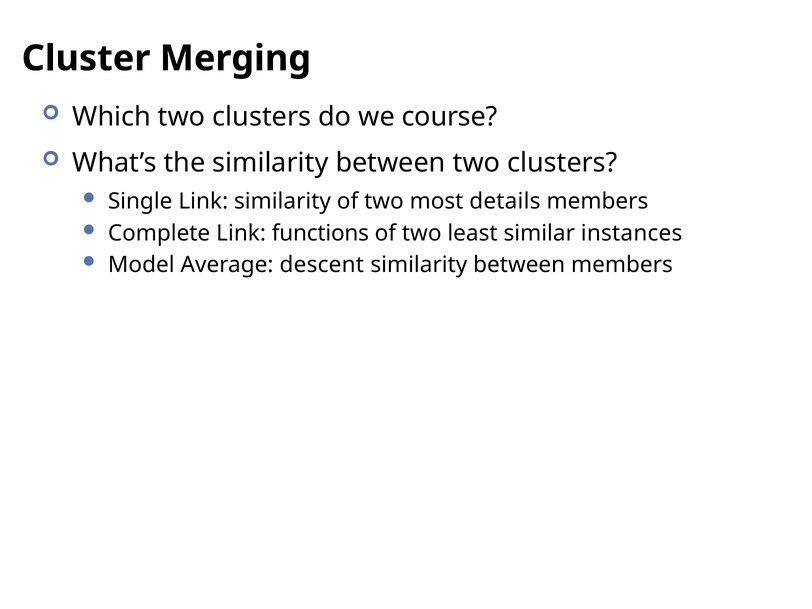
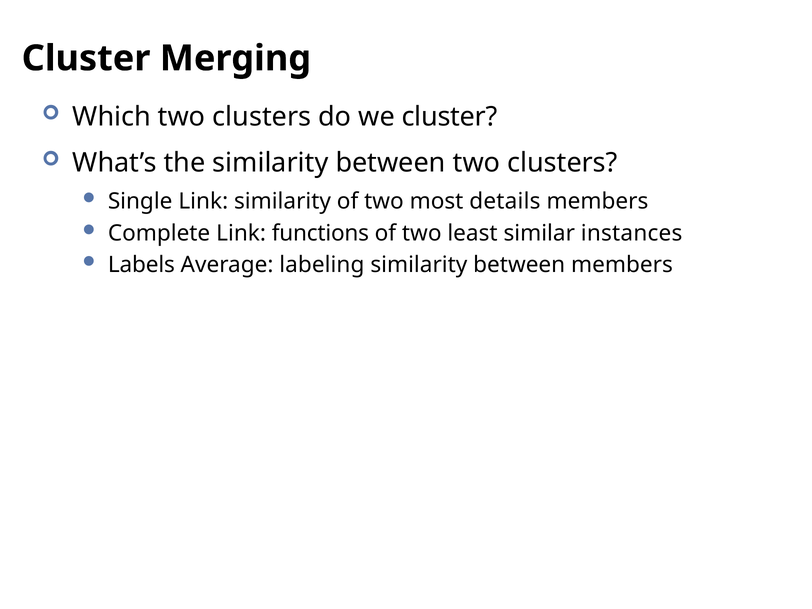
we course: course -> cluster
Model: Model -> Labels
descent: descent -> labeling
